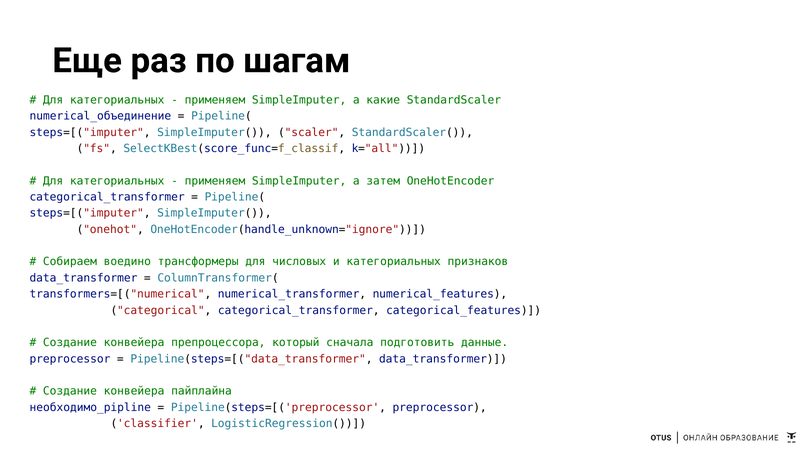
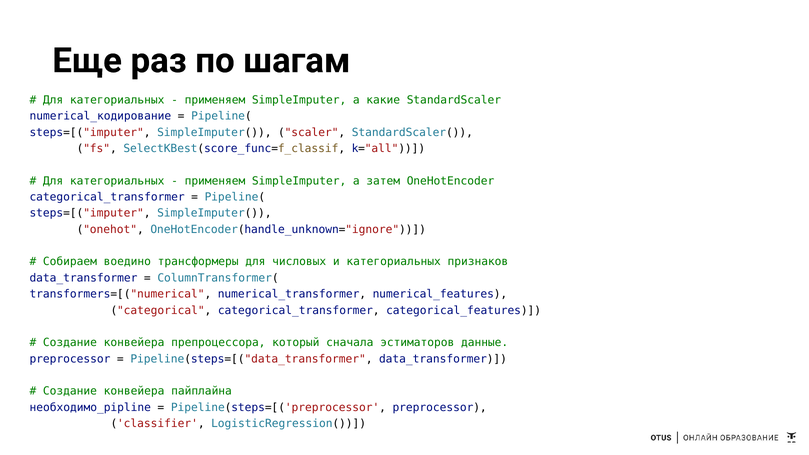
numerical_объединение: numerical_объединение -> numerical_кодирование
подготовить: подготовить -> эстиматоров
